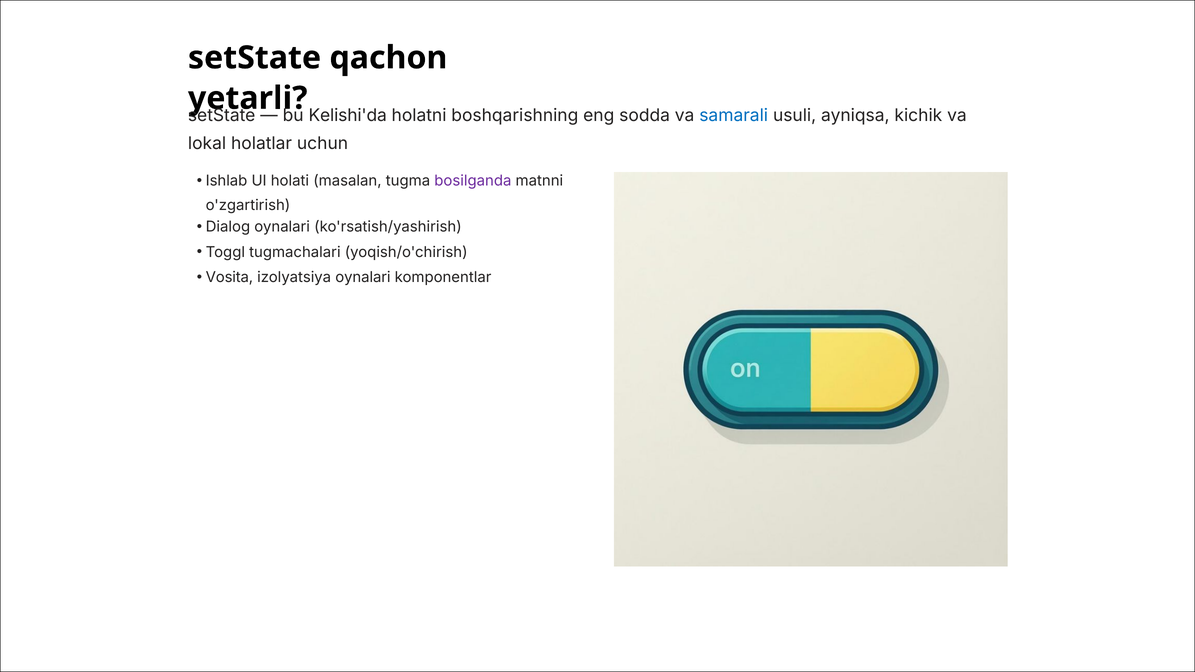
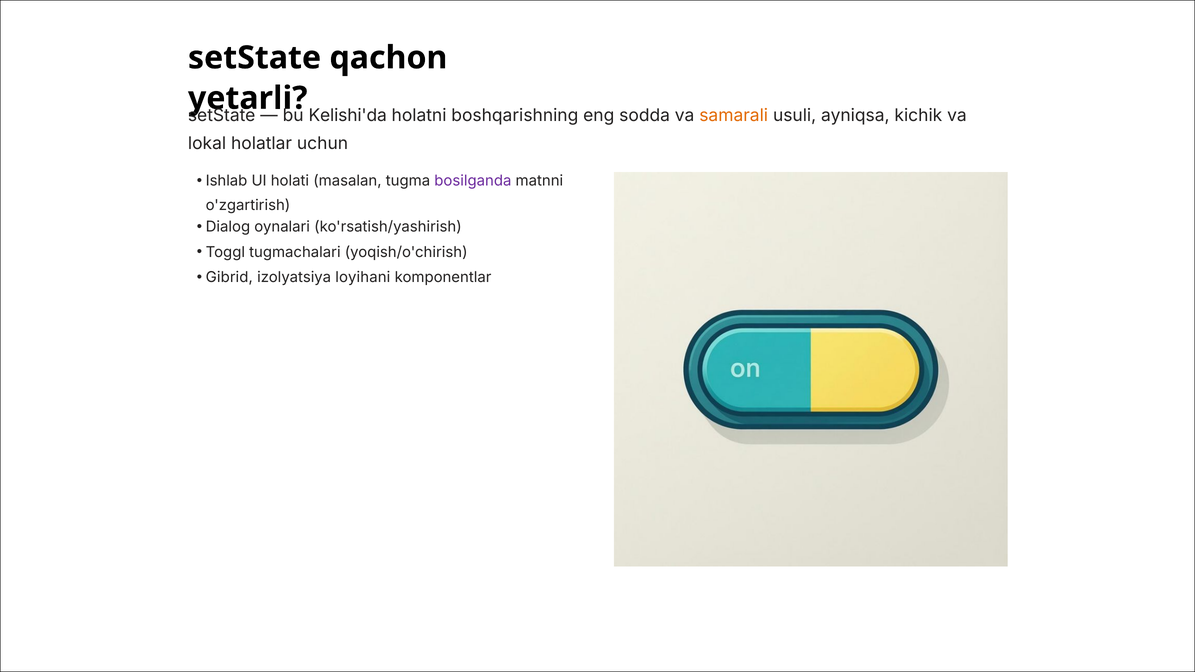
samarali colour: blue -> orange
Vosita: Vosita -> Gibrid
izolyatsiya oynalari: oynalari -> loyihani
